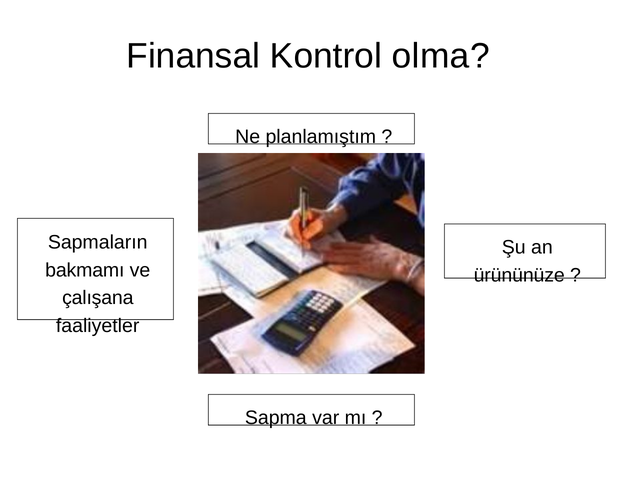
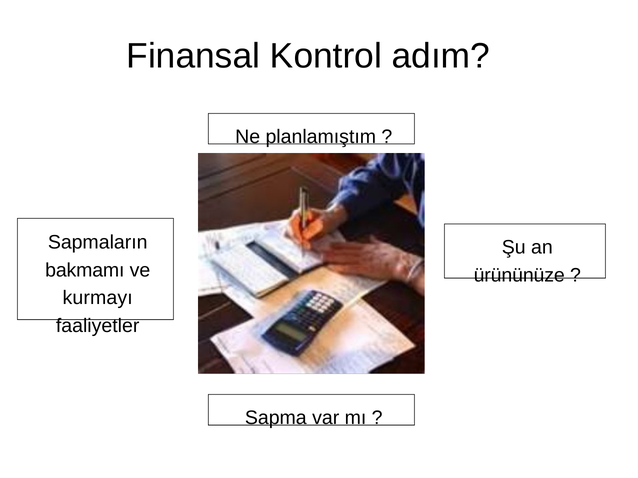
olma: olma -> adım
çalışana: çalışana -> kurmayı
